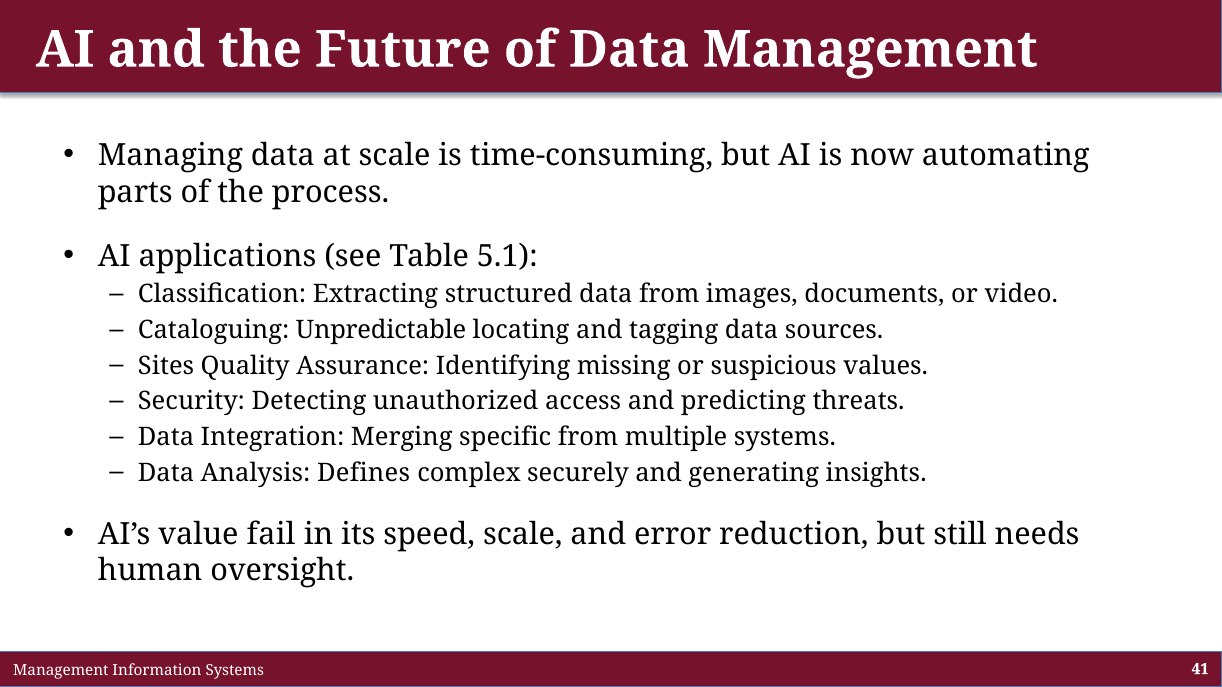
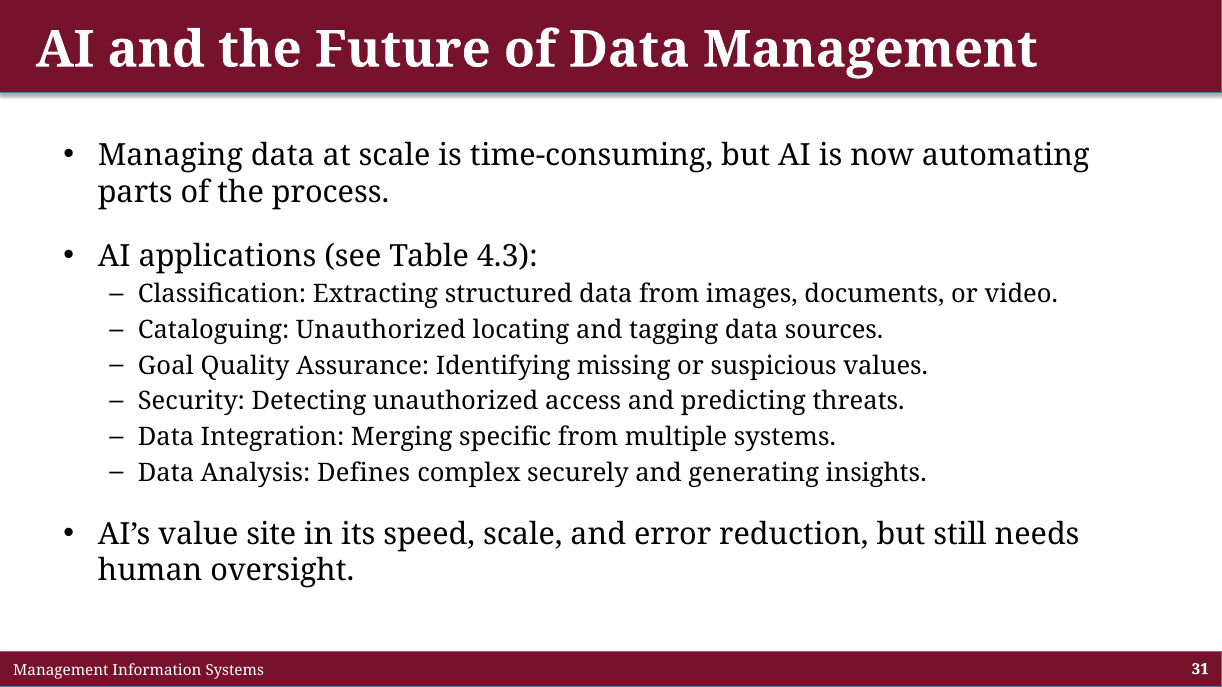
5.1: 5.1 -> 4.3
Cataloguing Unpredictable: Unpredictable -> Unauthorized
Sites: Sites -> Goal
fail: fail -> site
41: 41 -> 31
